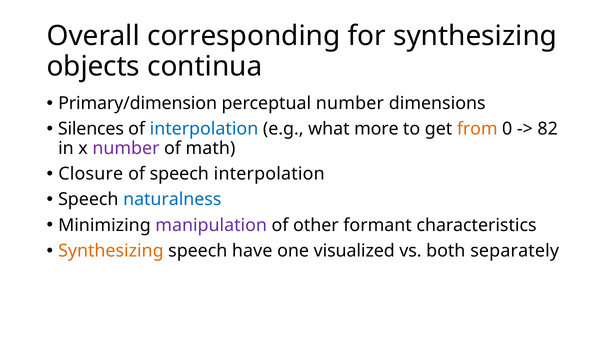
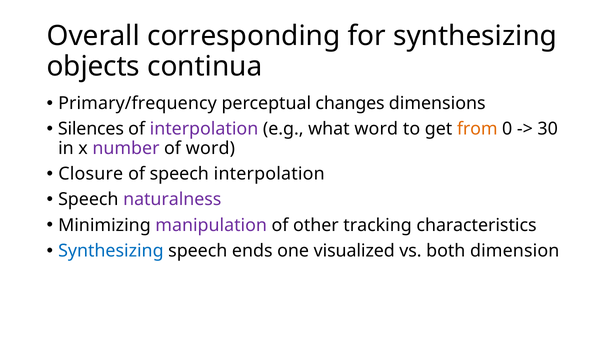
Primary/dimension: Primary/dimension -> Primary/frequency
perceptual number: number -> changes
interpolation at (204, 129) colour: blue -> purple
what more: more -> word
82: 82 -> 30
of math: math -> word
naturalness colour: blue -> purple
formant: formant -> tracking
Synthesizing at (111, 251) colour: orange -> blue
have: have -> ends
separately: separately -> dimension
